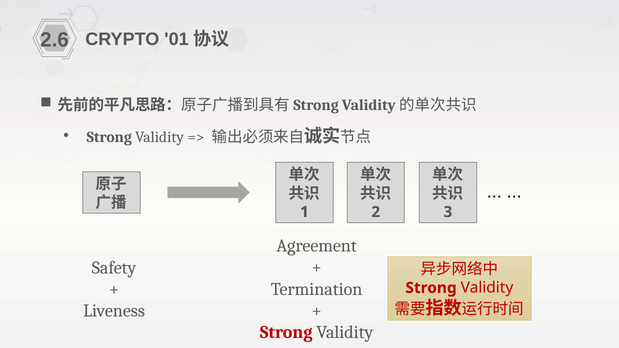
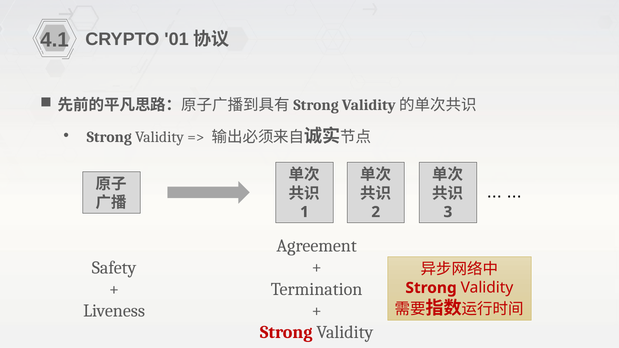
2.6: 2.6 -> 4.1
